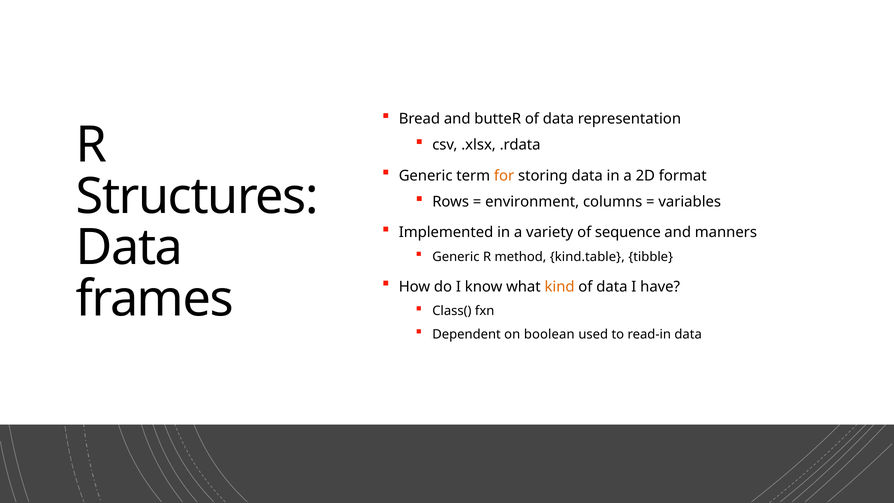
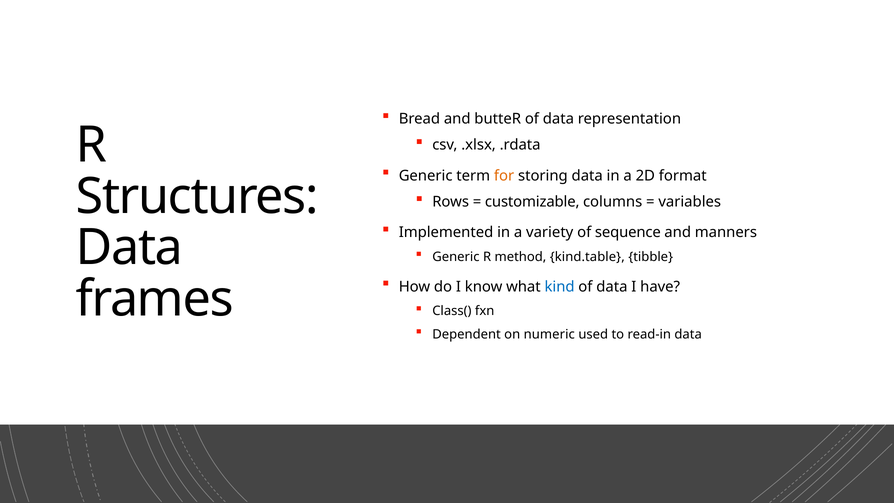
environment: environment -> customizable
kind colour: orange -> blue
boolean: boolean -> numeric
